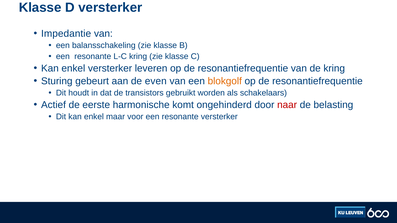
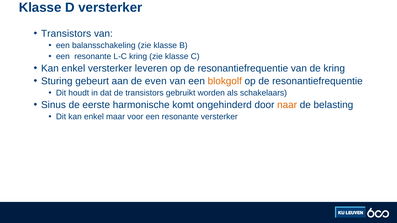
Impedantie at (66, 34): Impedantie -> Transistors
Actief: Actief -> Sinus
naar colour: red -> orange
